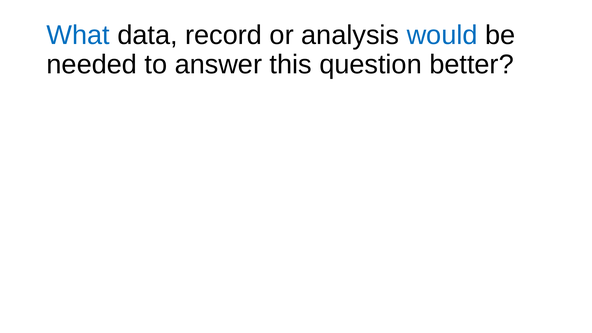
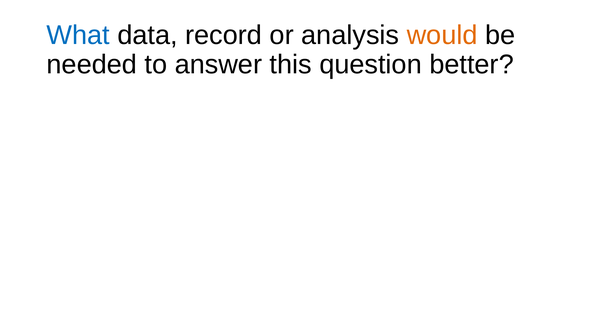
would colour: blue -> orange
